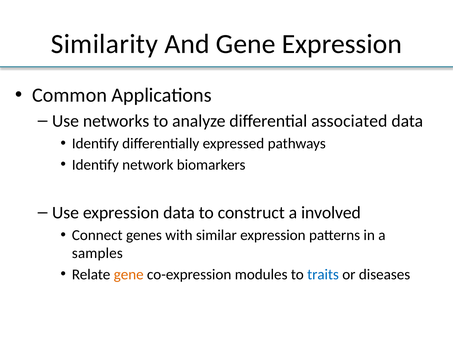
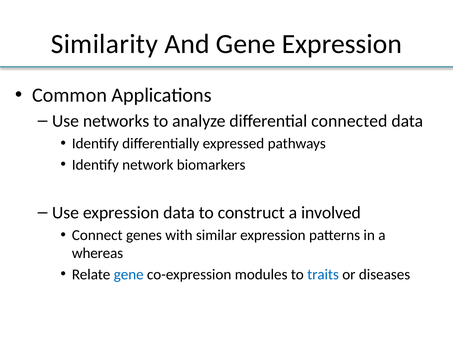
associated: associated -> connected
samples: samples -> whereas
gene at (129, 274) colour: orange -> blue
